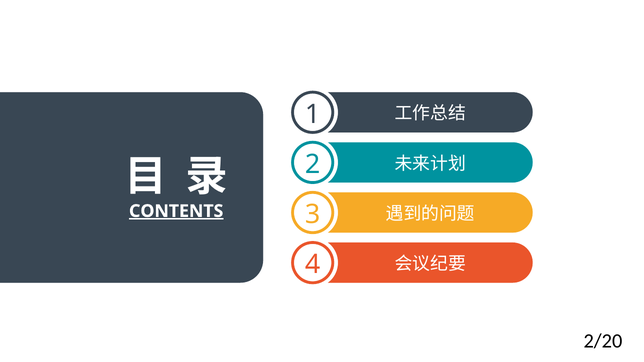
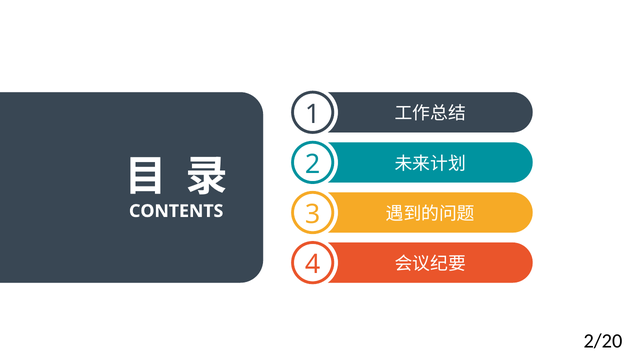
CONTENTS underline: present -> none
